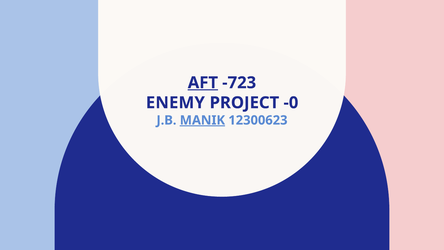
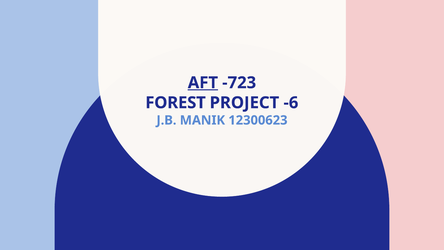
ENEMY: ENEMY -> FOREST
-0: -0 -> -6
MANIK underline: present -> none
